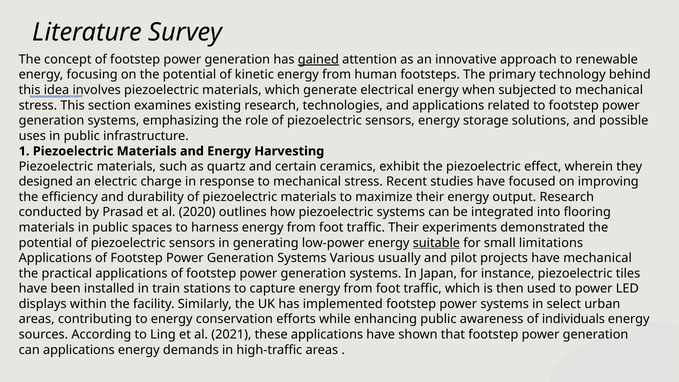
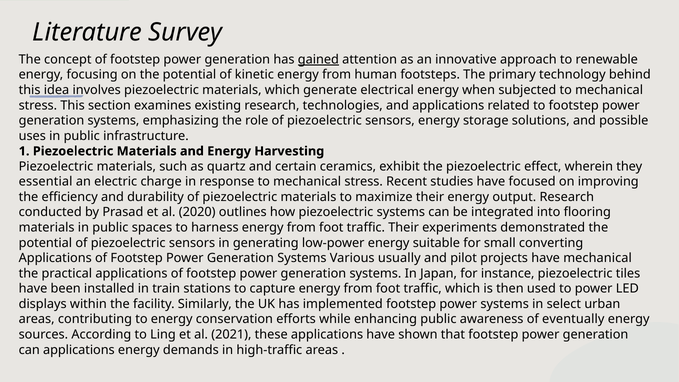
designed: designed -> essential
suitable underline: present -> none
limitations: limitations -> converting
individuals: individuals -> eventually
